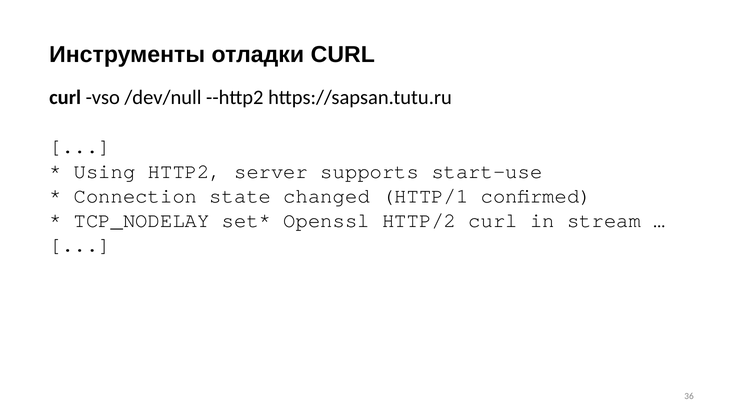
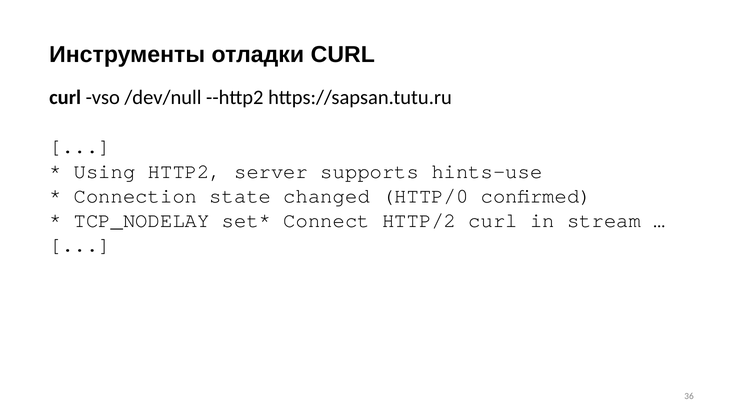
start-use: start-use -> hints-use
HTTP/1: HTTP/1 -> HTTP/0
Openssl: Openssl -> Connect
